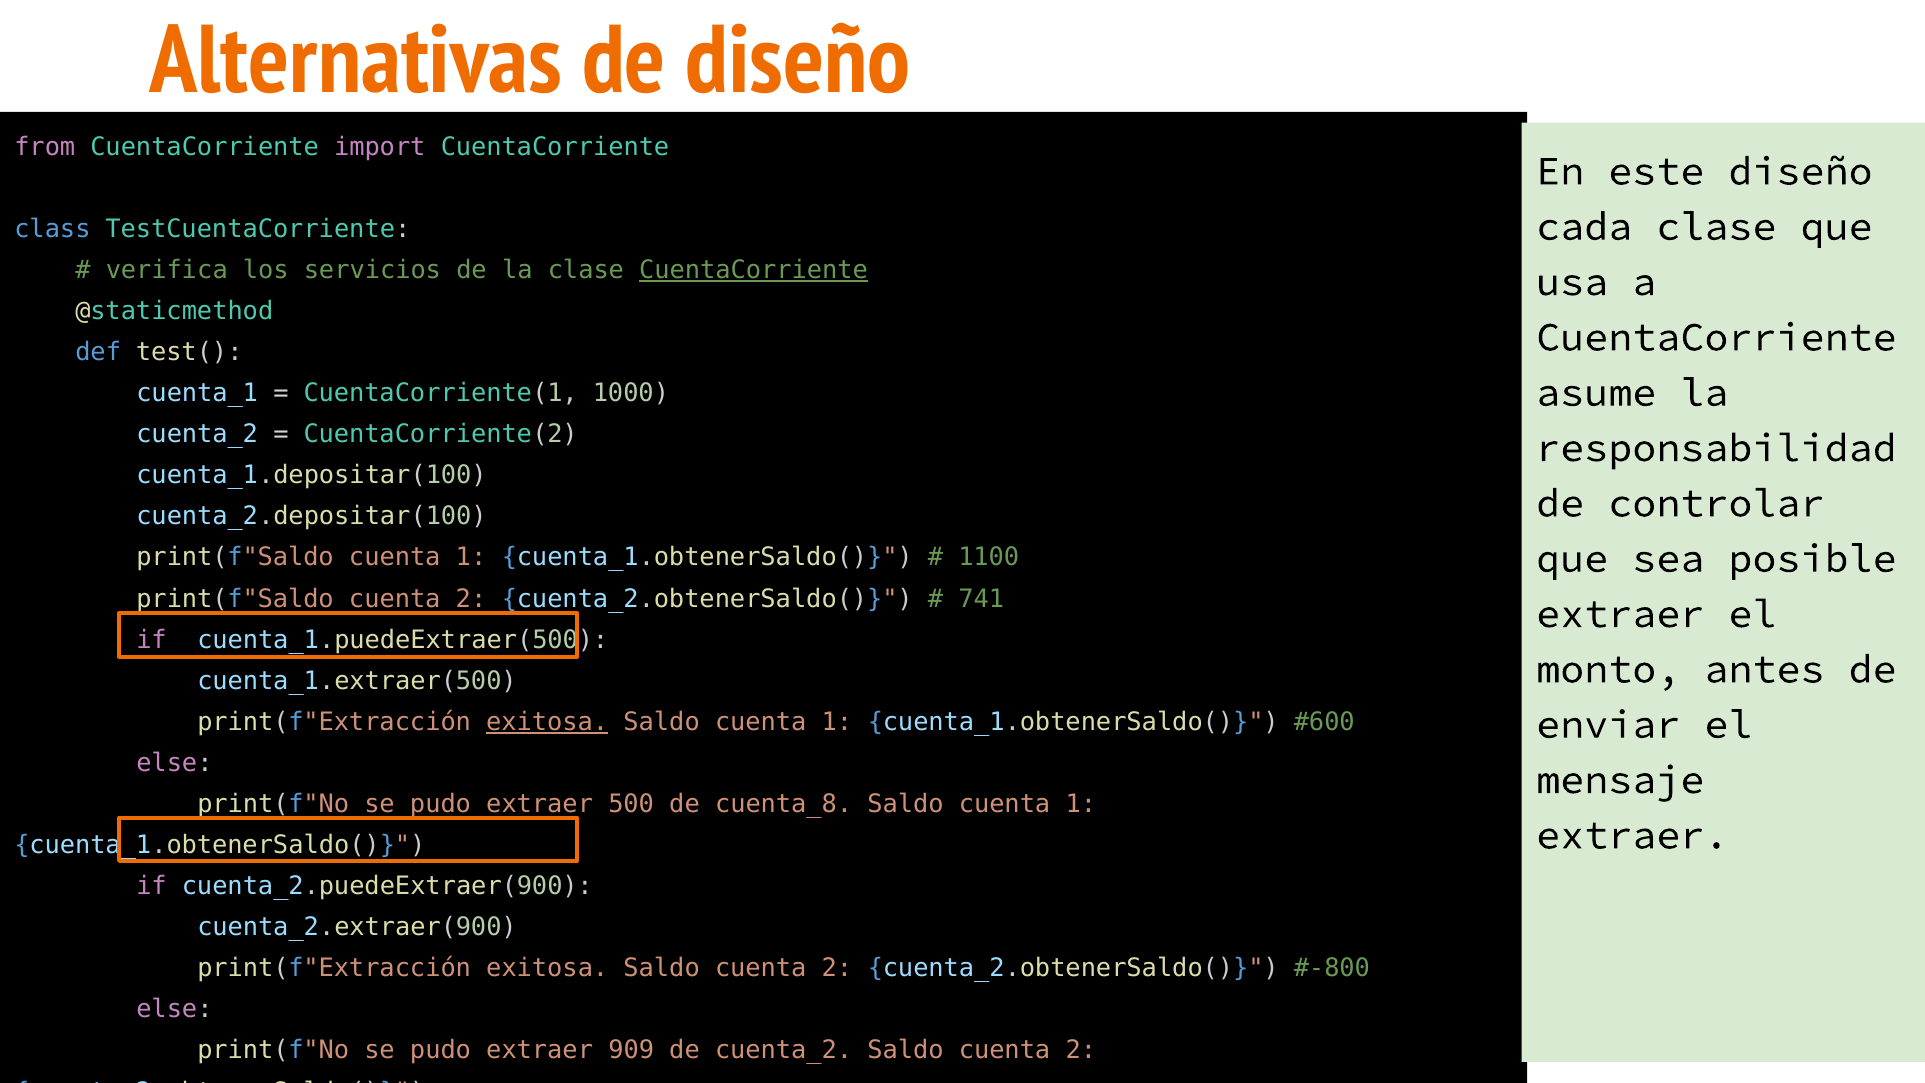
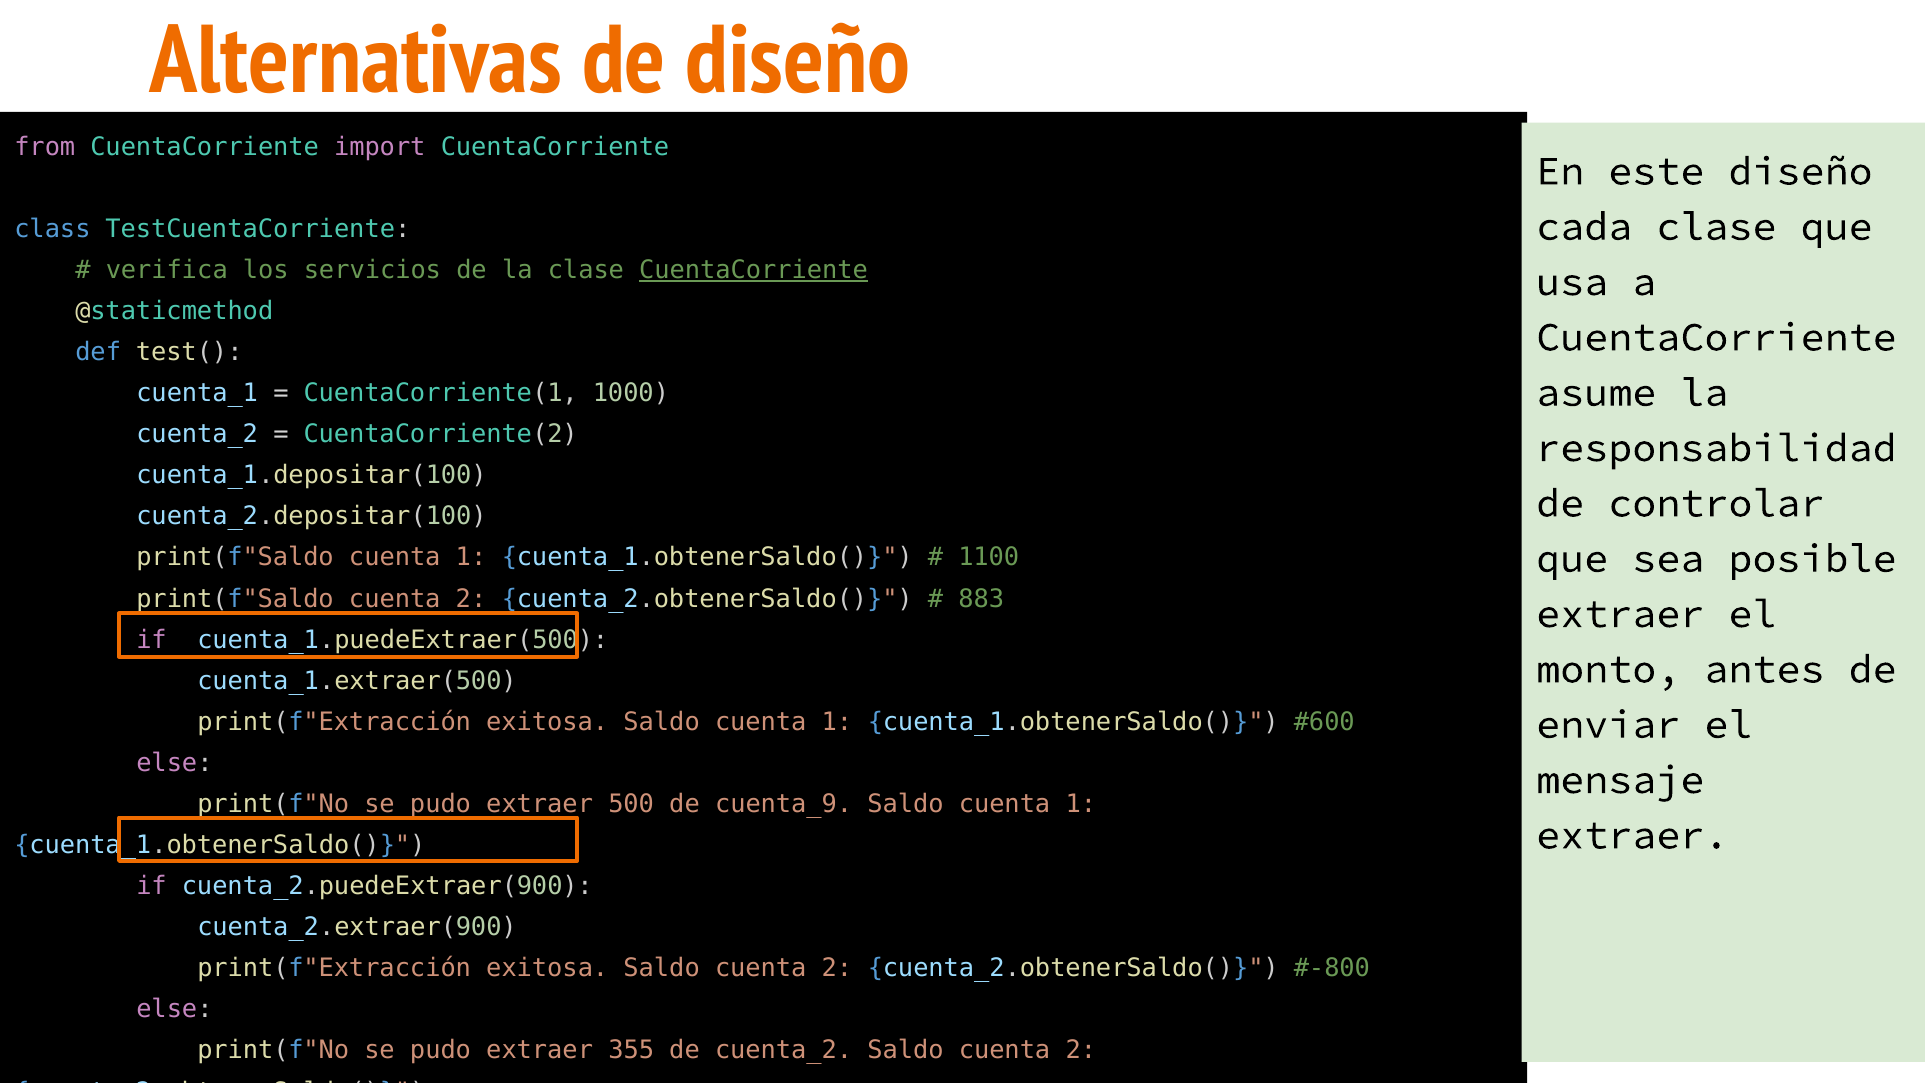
741: 741 -> 883
exitosa at (547, 722) underline: present -> none
cuenta_8: cuenta_8 -> cuenta_9
909: 909 -> 355
